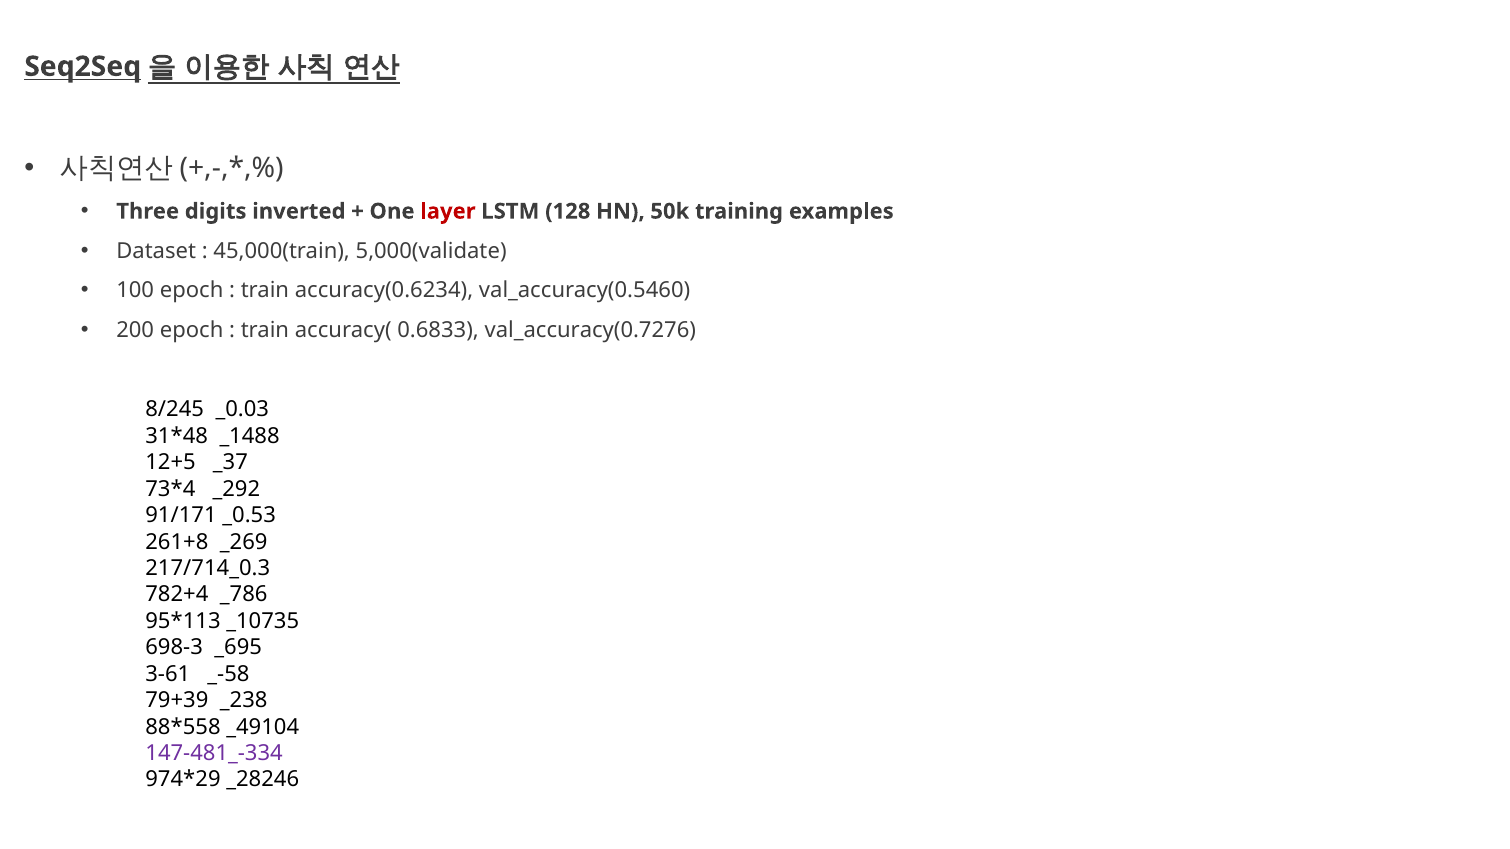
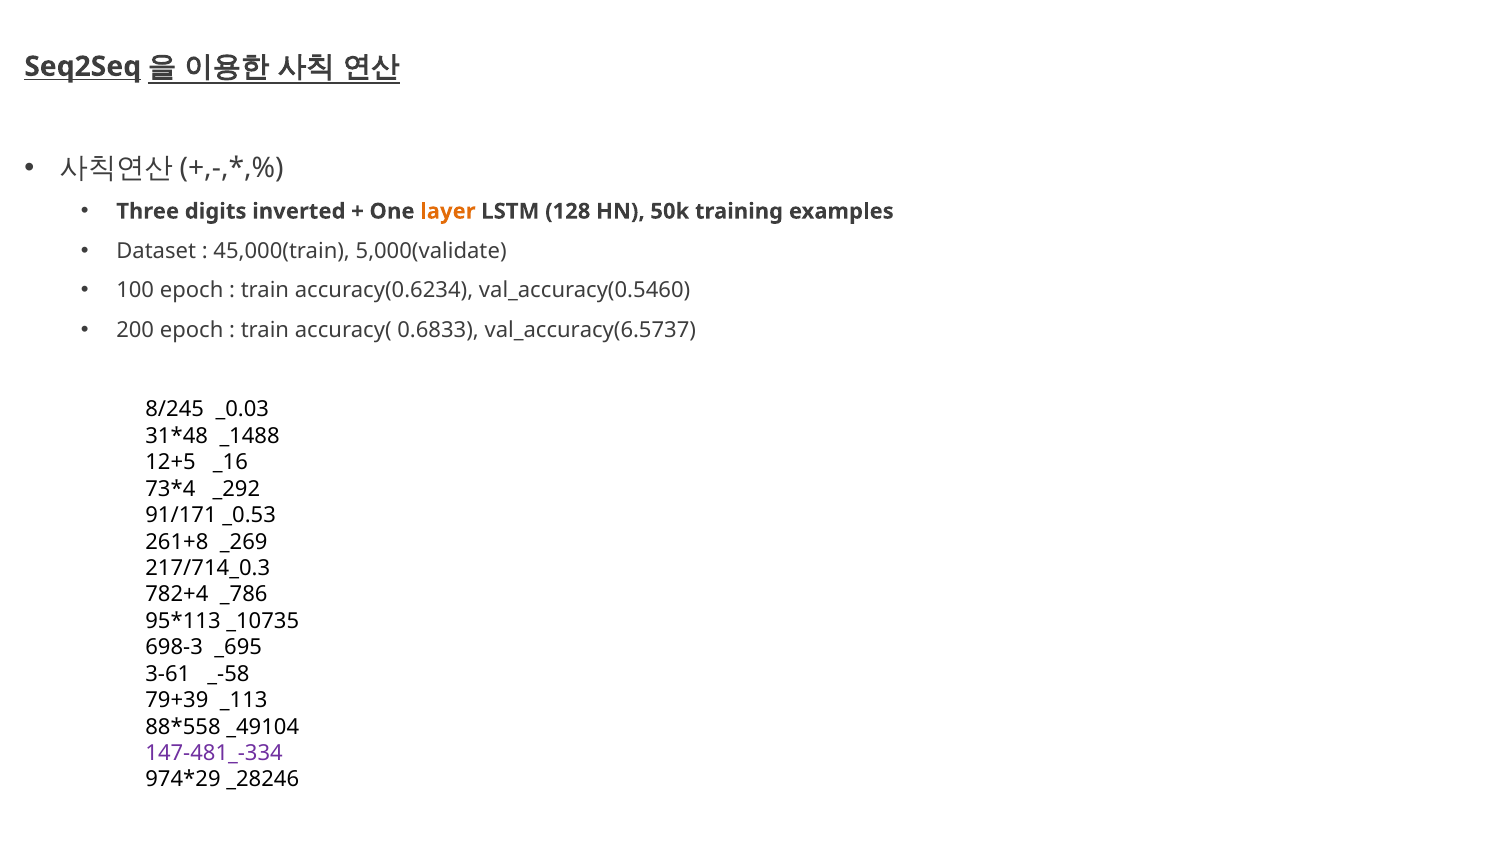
layer colour: red -> orange
val_accuracy(0.7276: val_accuracy(0.7276 -> val_accuracy(6.5737
_37: _37 -> _16
_238: _238 -> _113
